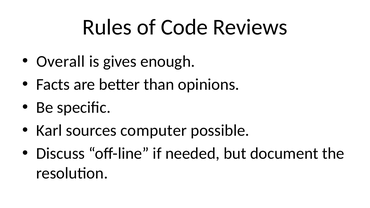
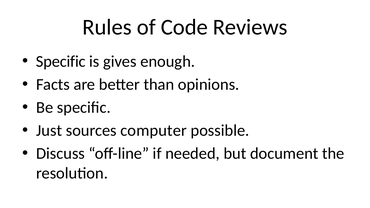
Overall at (61, 61): Overall -> Specific
Karl: Karl -> Just
